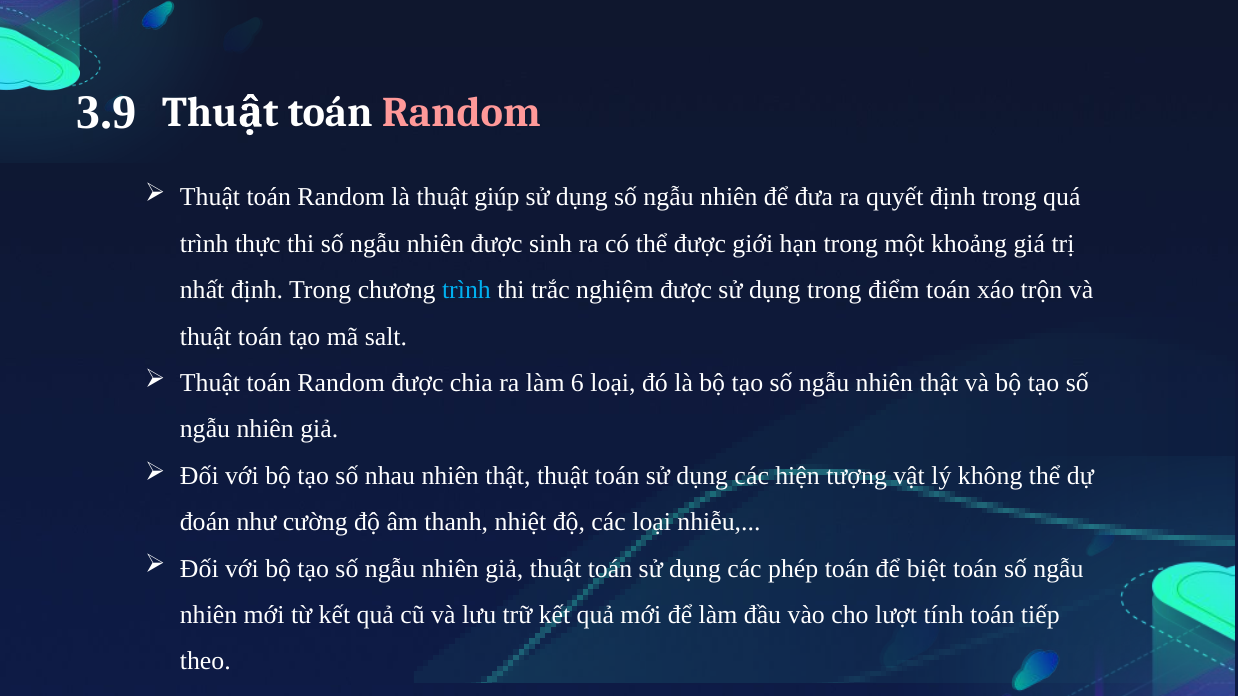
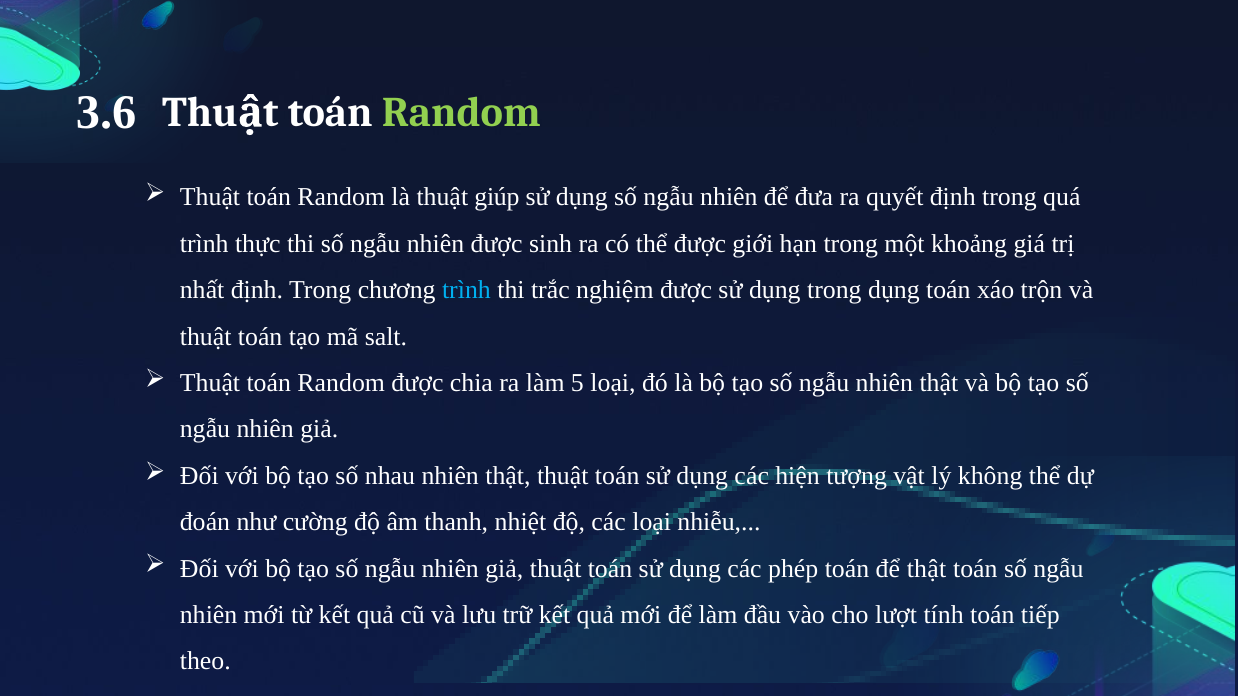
3.9: 3.9 -> 3.6
Random at (461, 113) colour: pink -> light green
trong điểm: điểm -> dụng
6: 6 -> 5
để biệt: biệt -> thật
